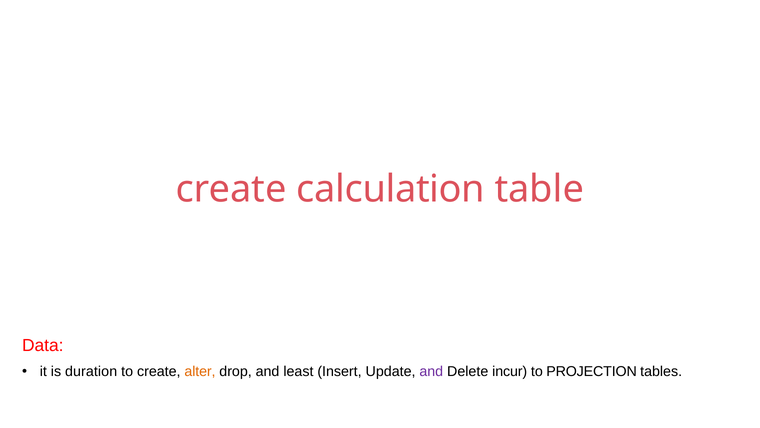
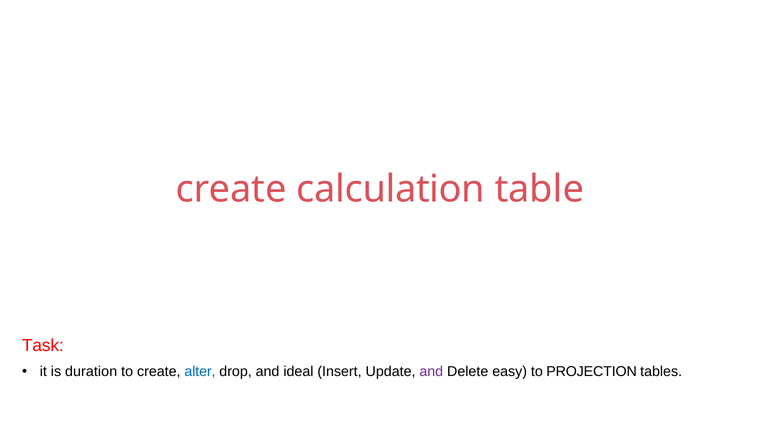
Data: Data -> Task
alter colour: orange -> blue
least: least -> ideal
incur: incur -> easy
